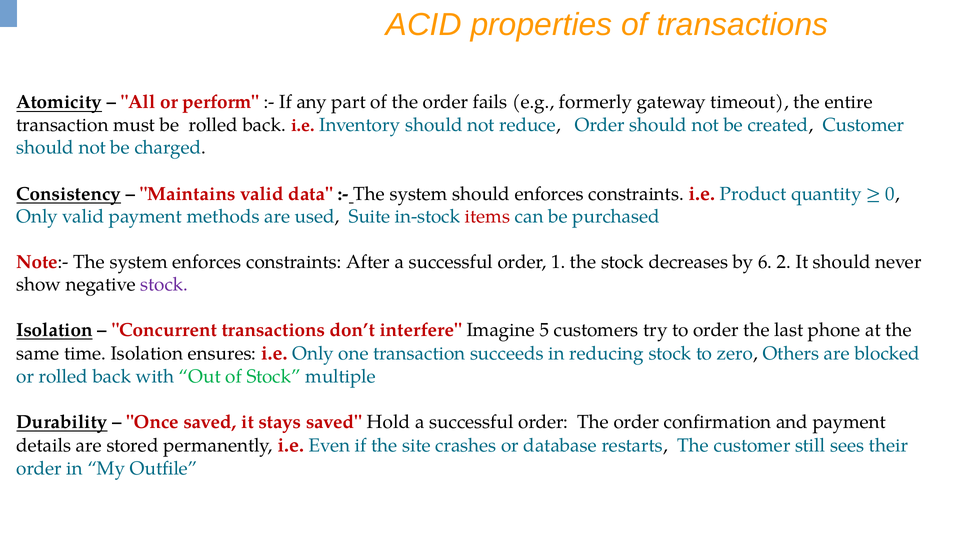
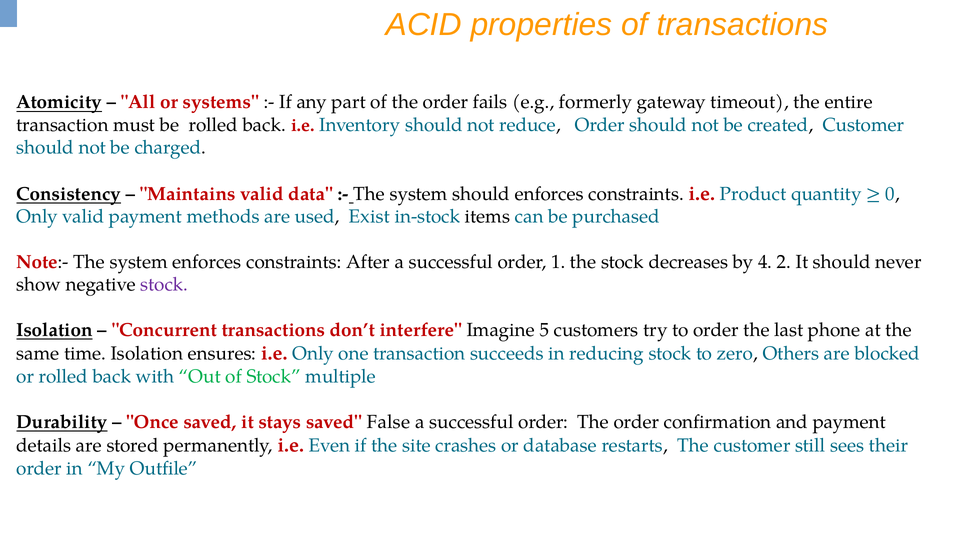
perform: perform -> systems
Suite: Suite -> Exist
items colour: red -> black
6: 6 -> 4
Hold: Hold -> False
